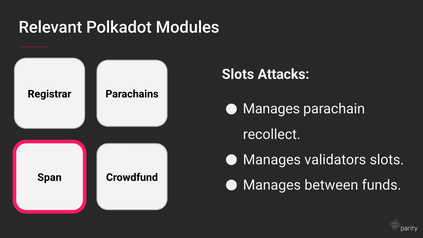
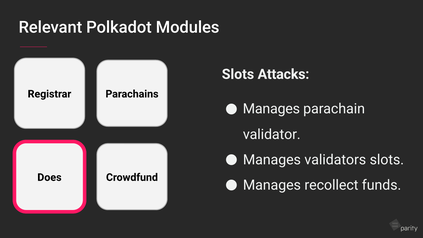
recollect: recollect -> validator
Span: Span -> Does
between: between -> recollect
